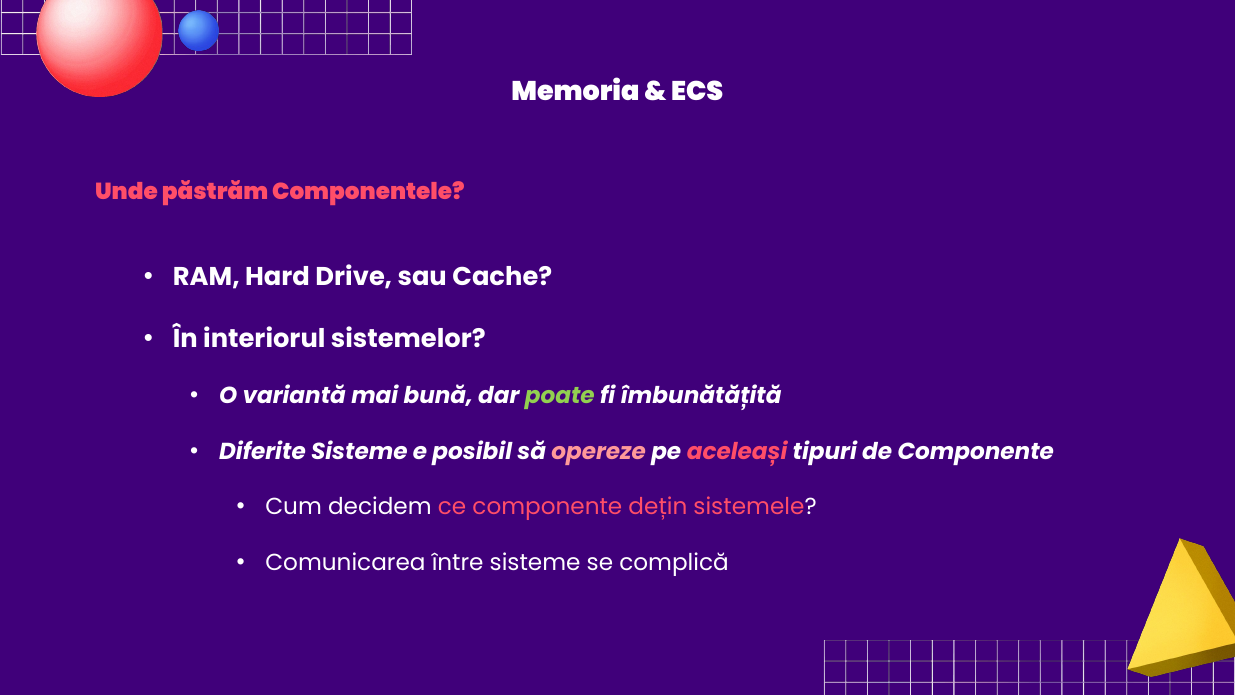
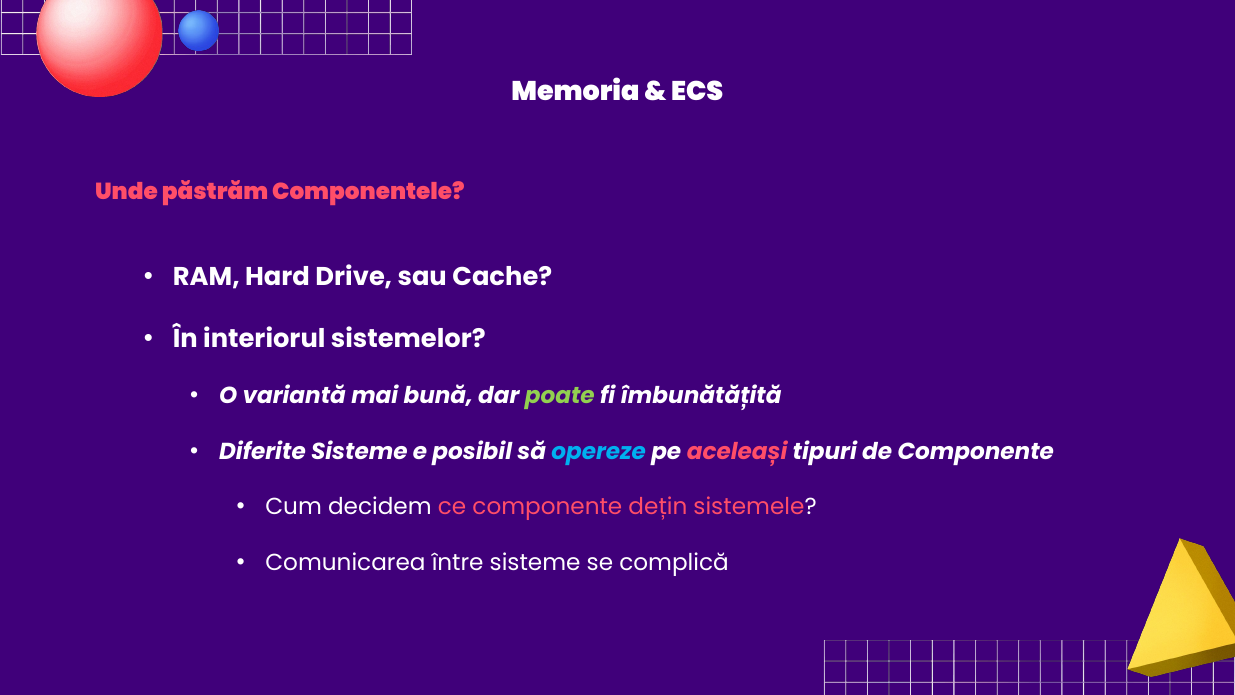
opereze colour: pink -> light blue
